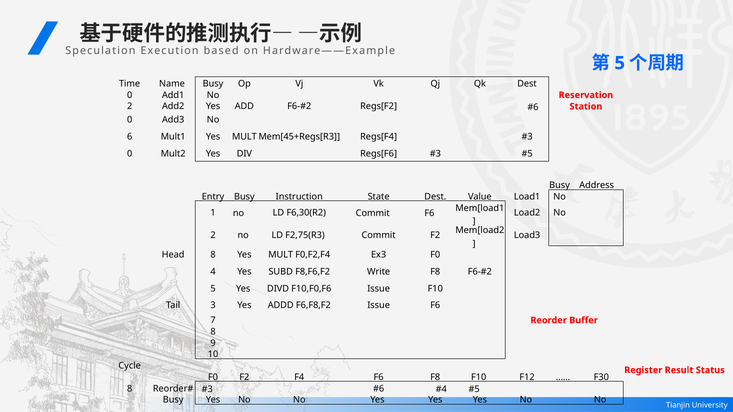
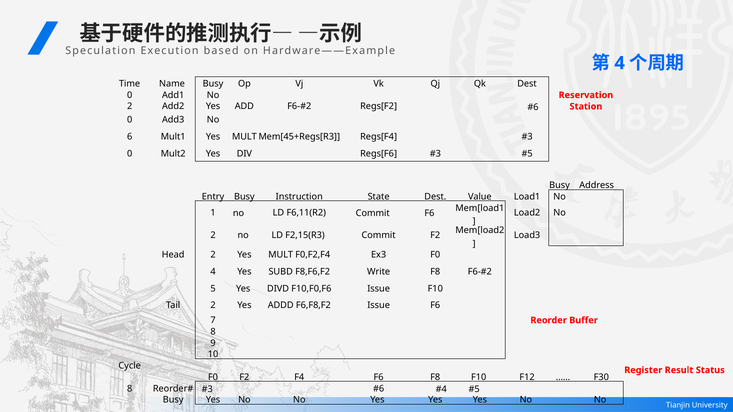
5 at (620, 63): 5 -> 4
F6,30(R2: F6,30(R2 -> F6,11(R2
F2,75(R3: F2,75(R3 -> F2,15(R3
Head 8: 8 -> 2
Tail 3: 3 -> 2
